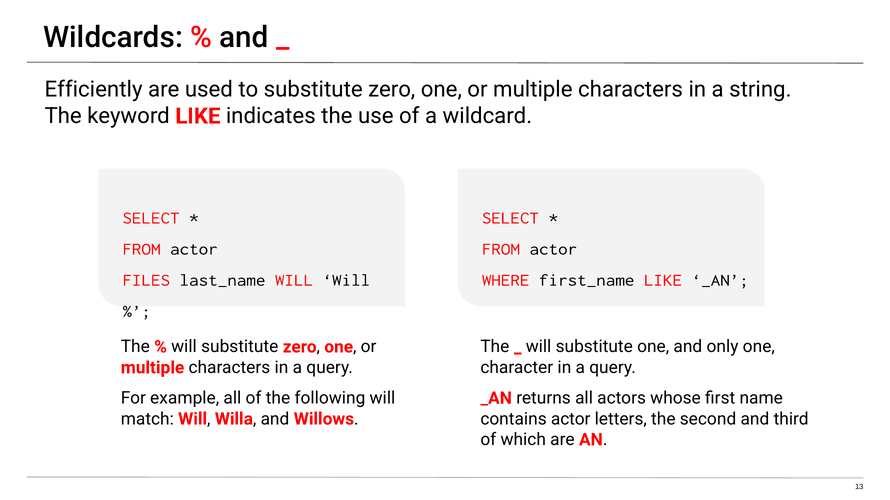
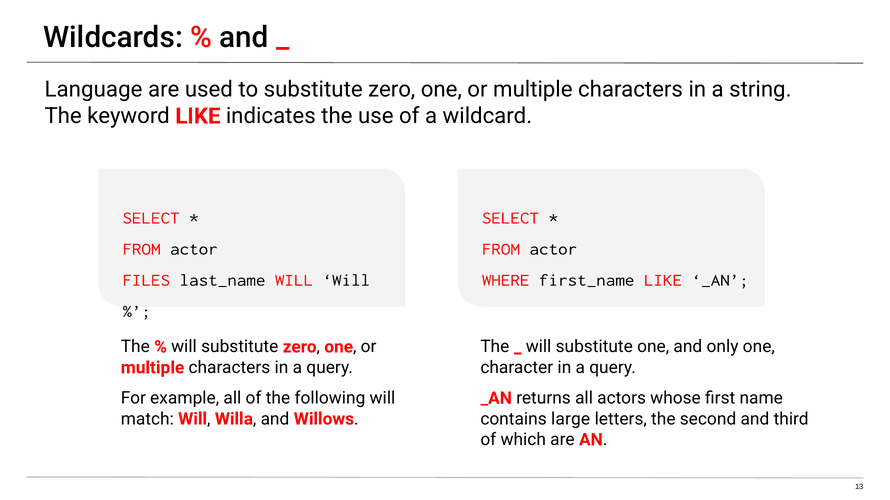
Efficiently: Efficiently -> Language
contains actor: actor -> large
